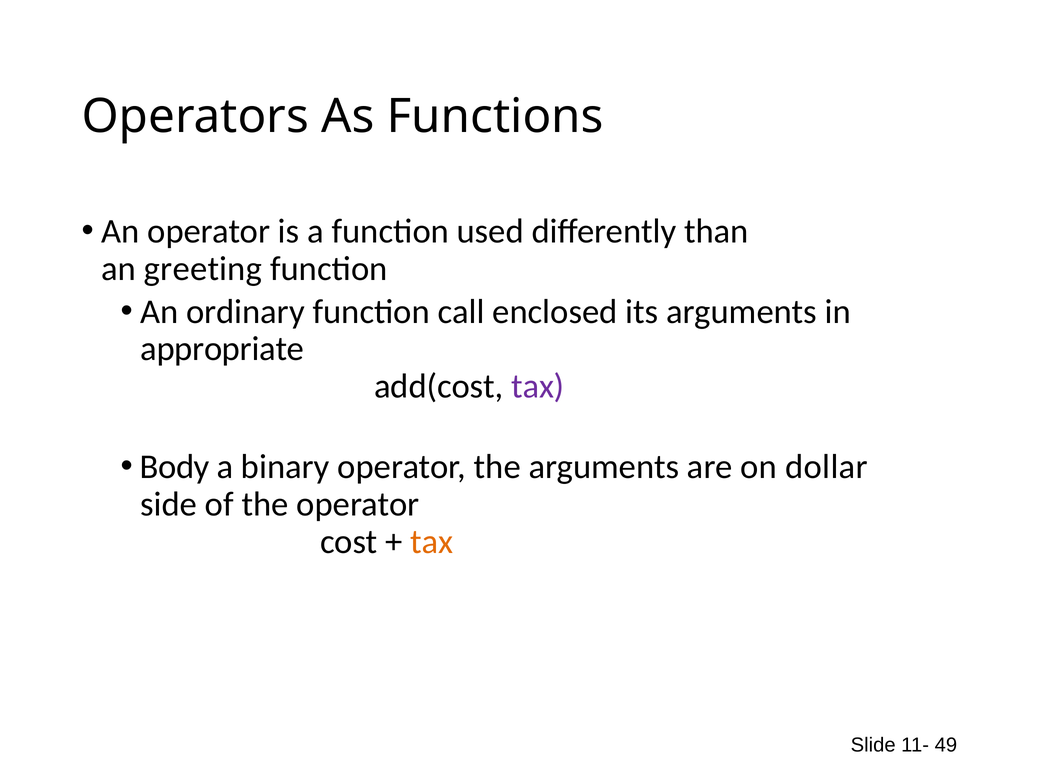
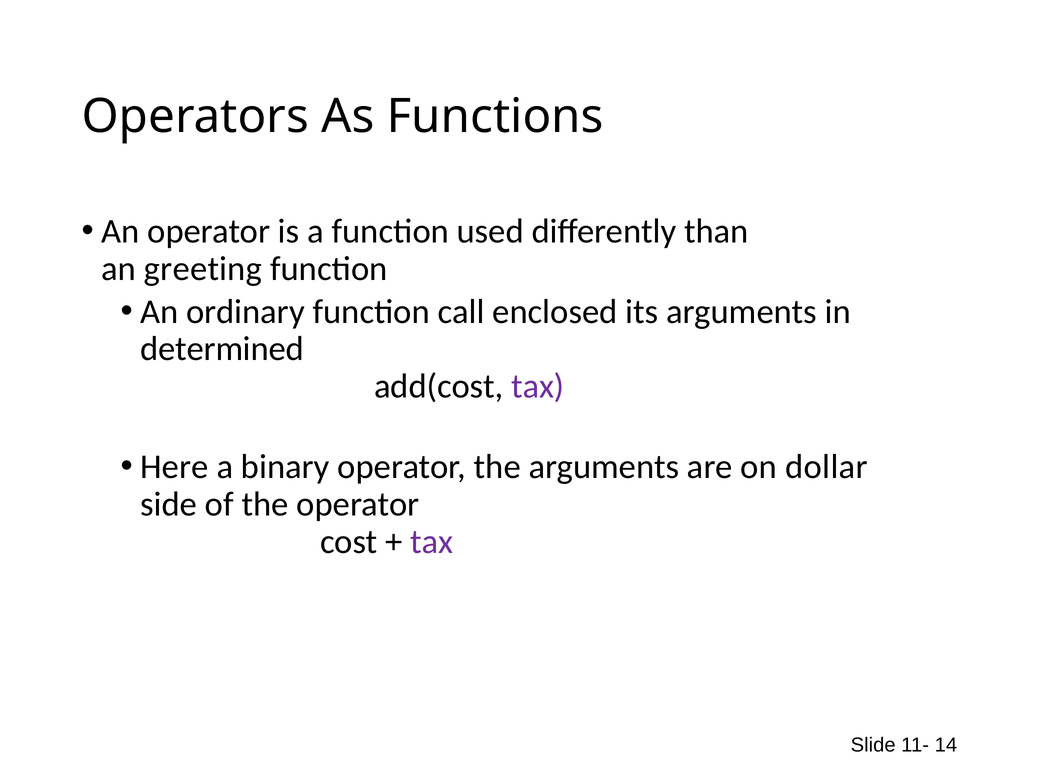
appropriate: appropriate -> determined
Body: Body -> Here
tax at (432, 541) colour: orange -> purple
49: 49 -> 14
